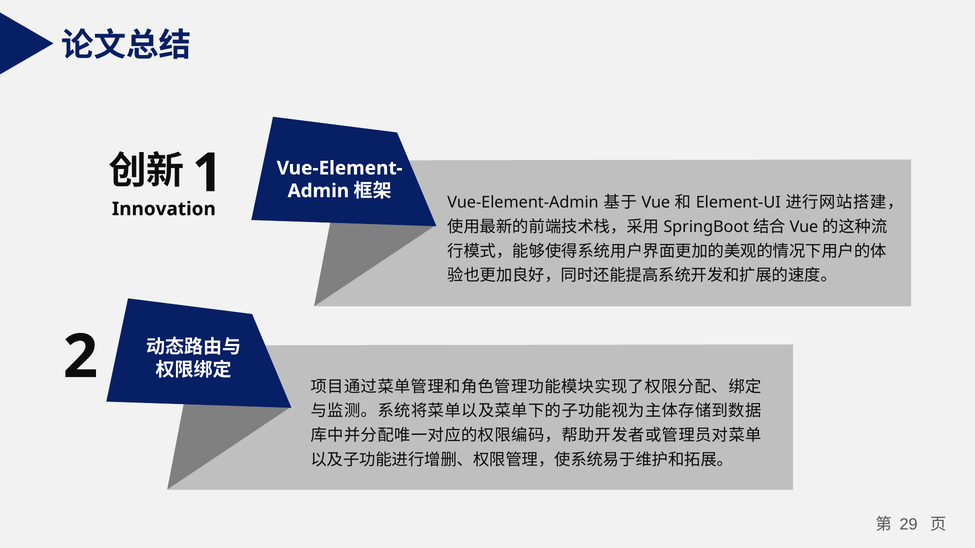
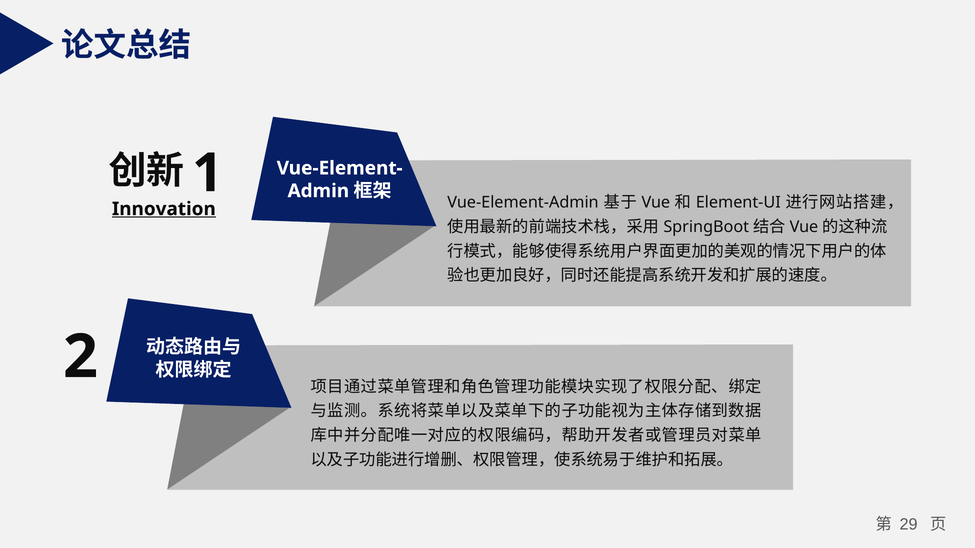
Innovation underline: none -> present
